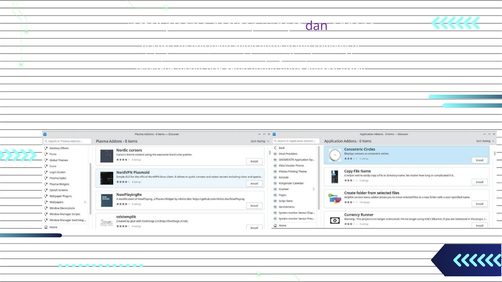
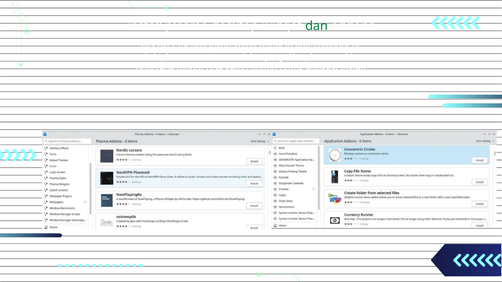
dan colour: purple -> green
